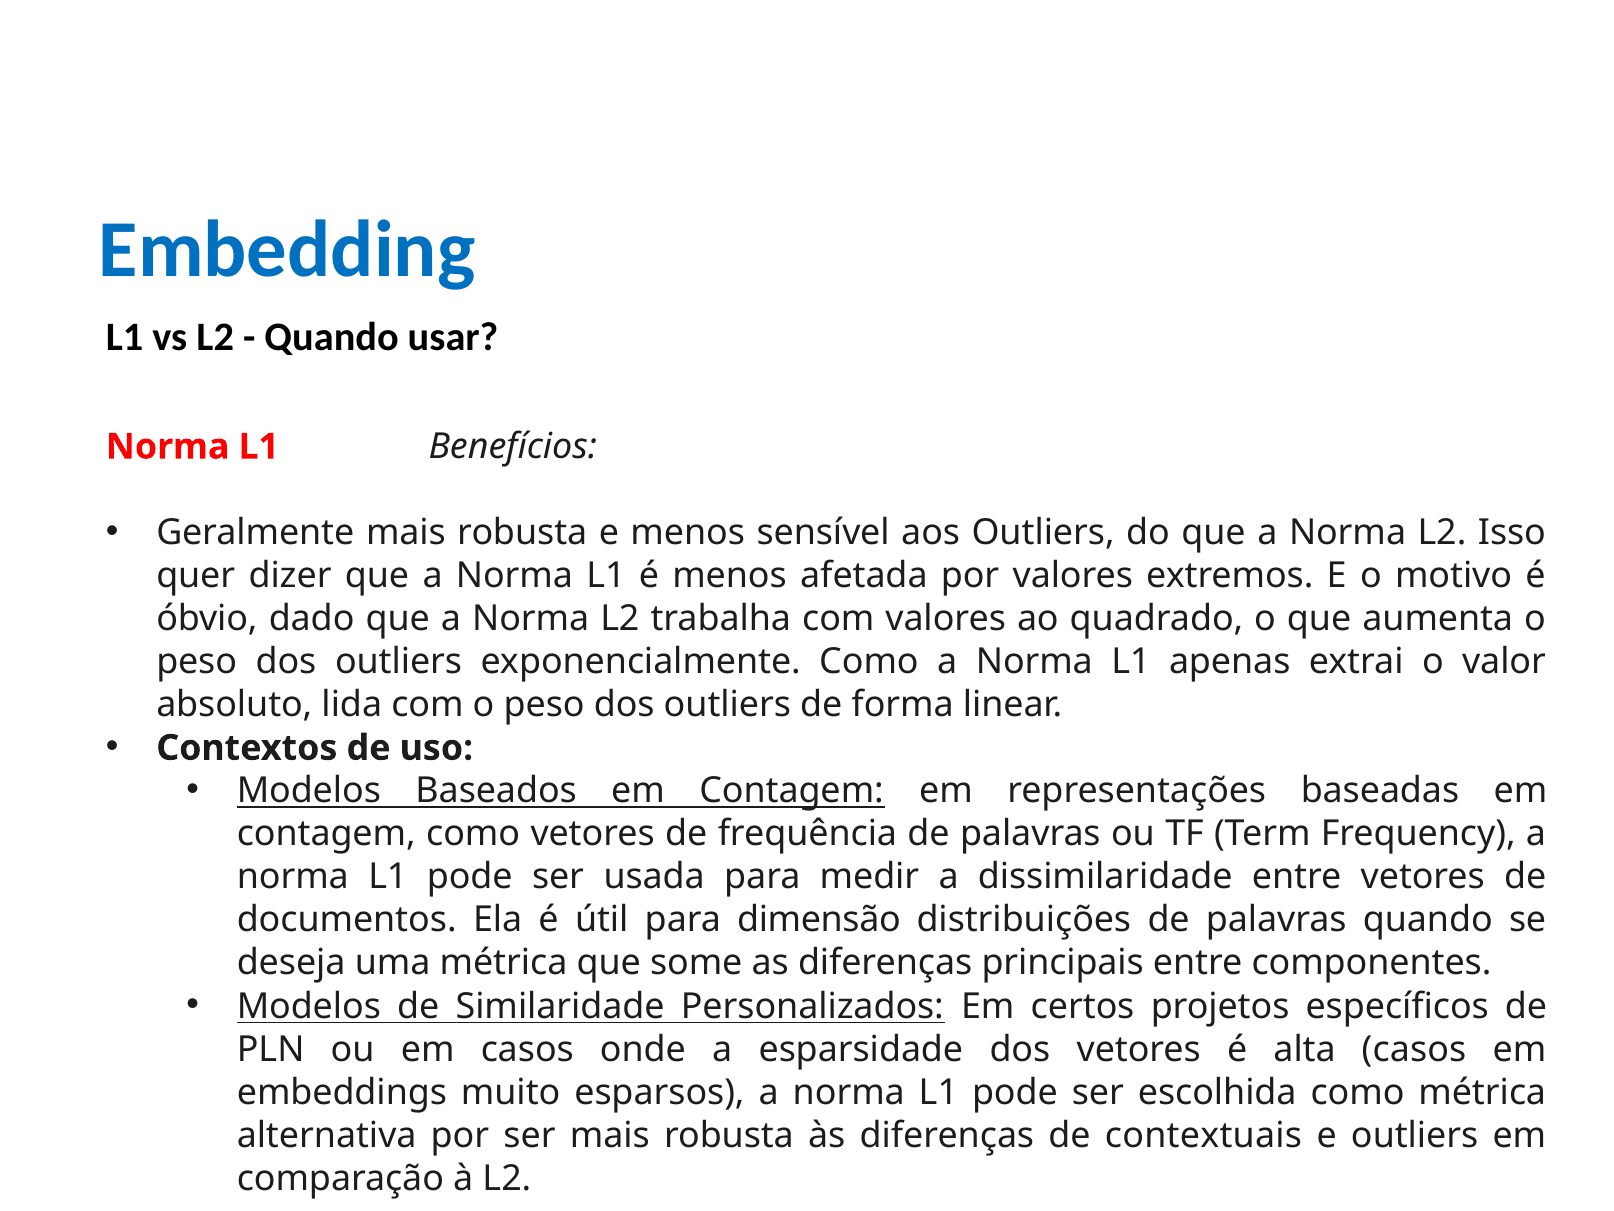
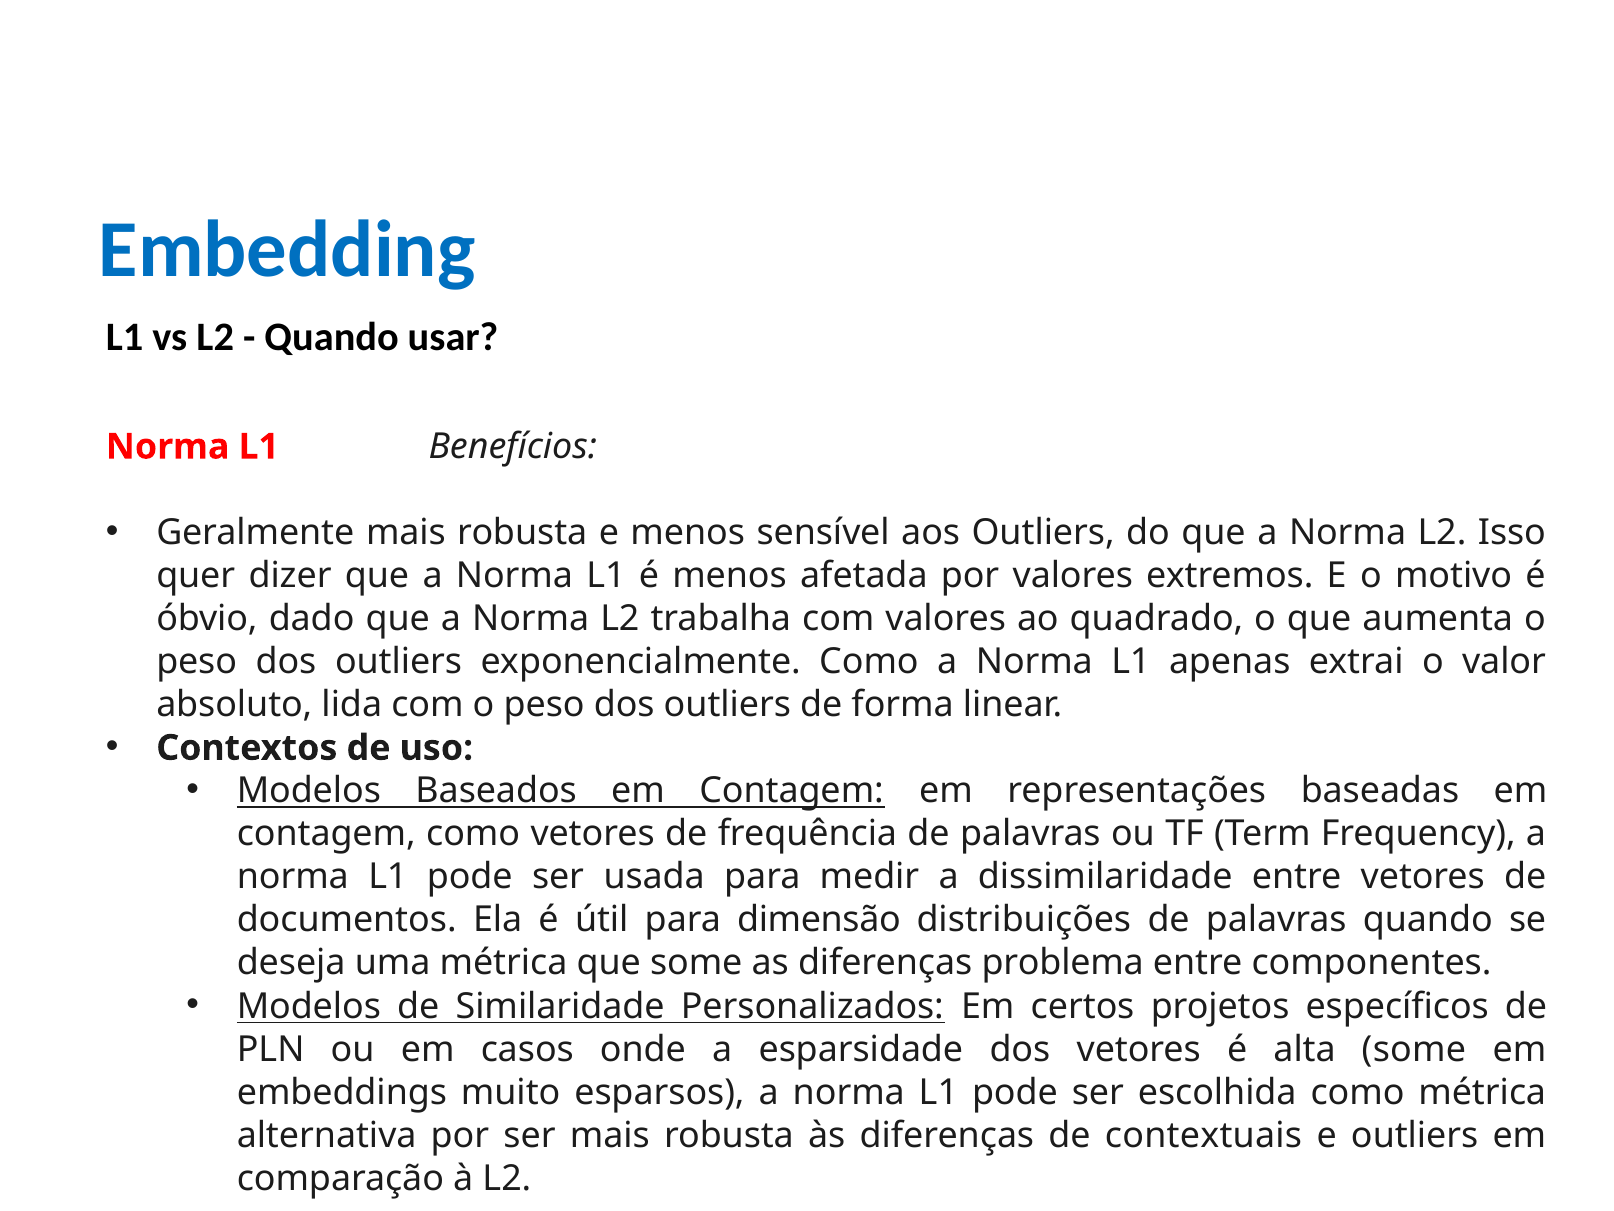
principais: principais -> problema
alta casos: casos -> some
